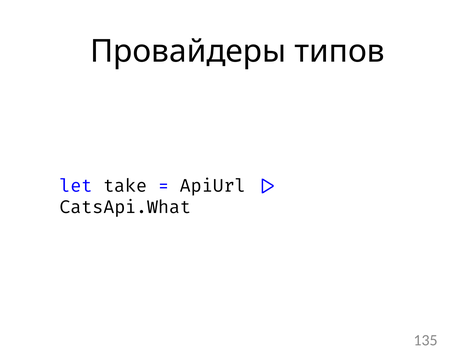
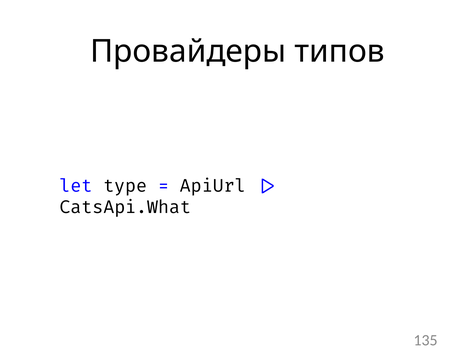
take: take -> type
